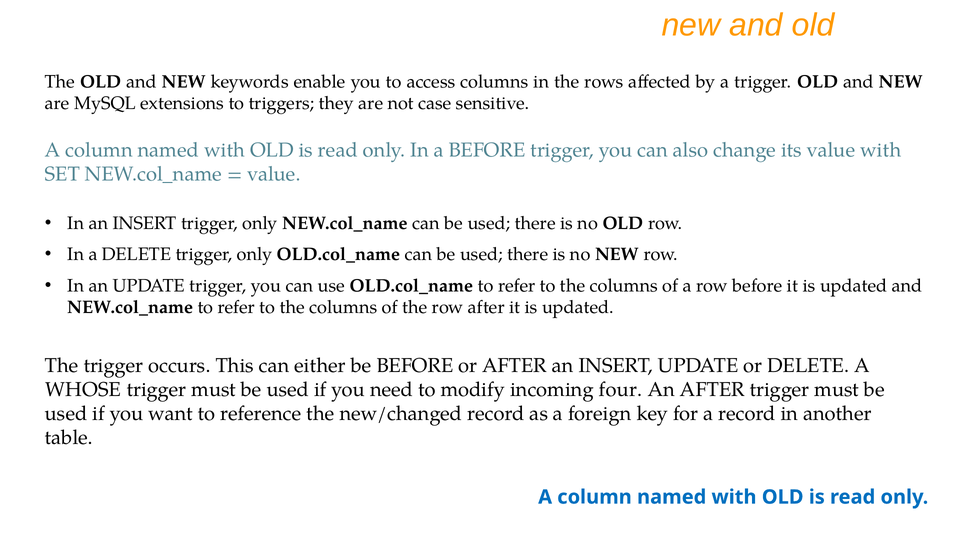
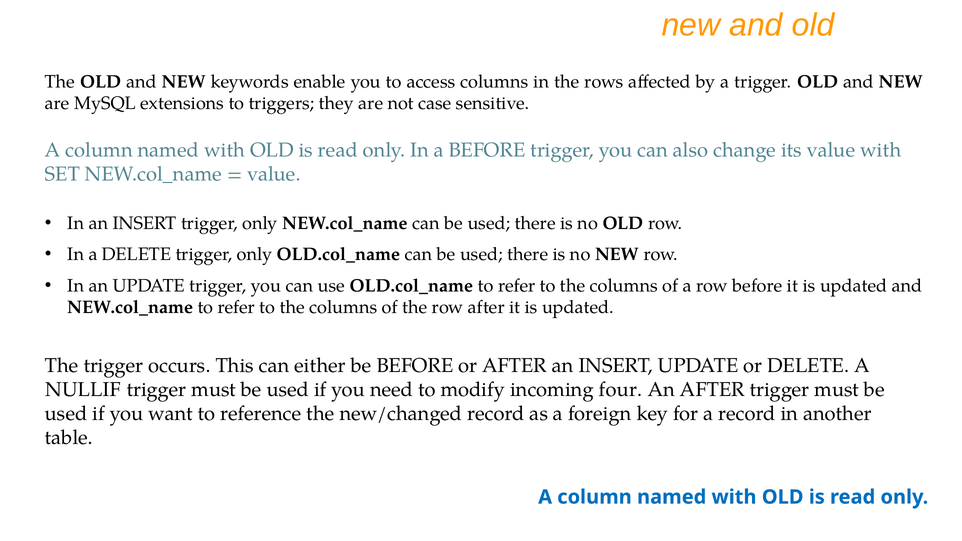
WHOSE: WHOSE -> NULLIF
